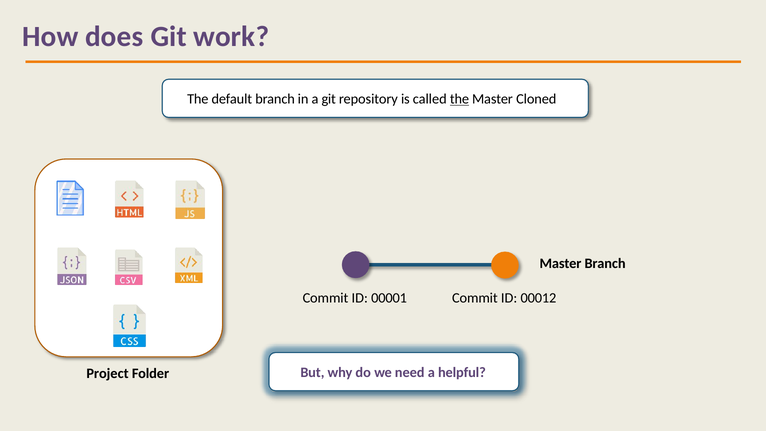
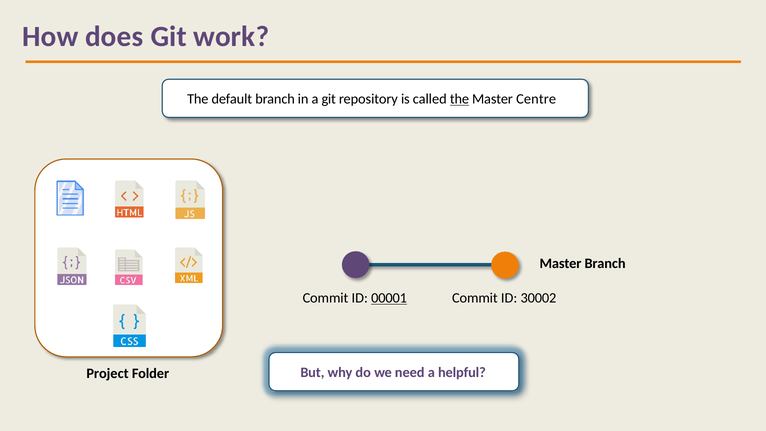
Cloned: Cloned -> Centre
00001 underline: none -> present
00012: 00012 -> 30002
